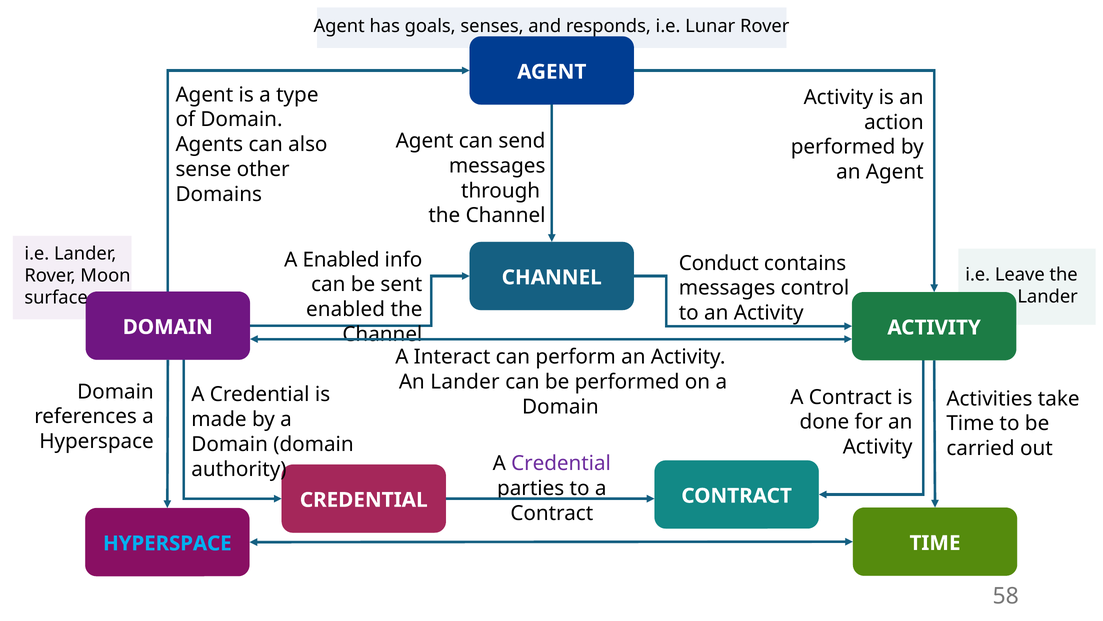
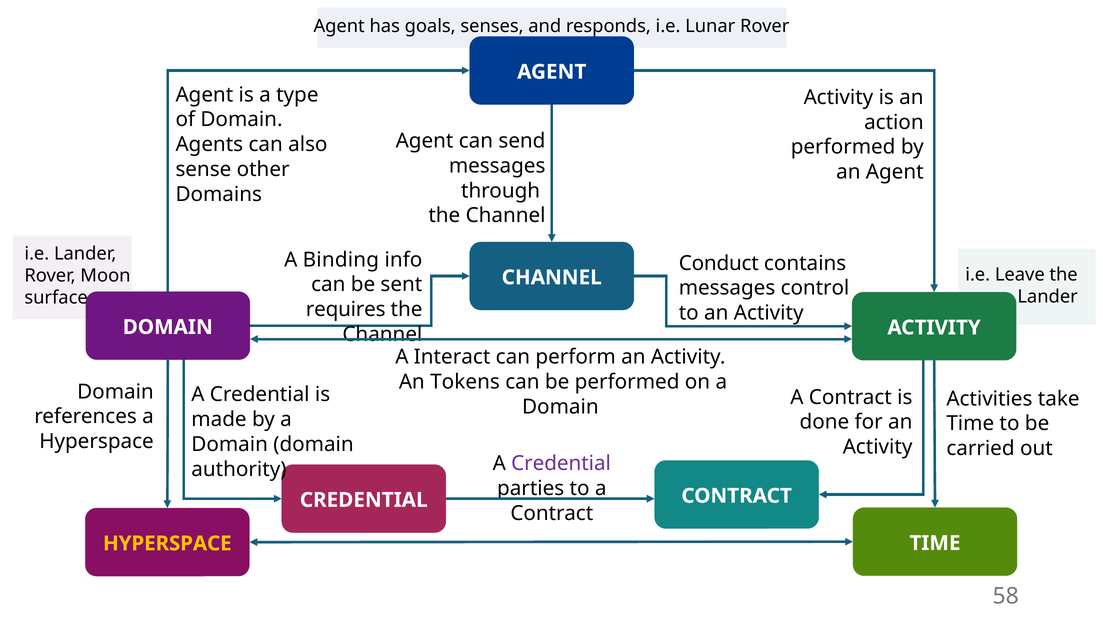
A Enabled: Enabled -> Binding
enabled at (346, 309): enabled -> requires
An Lander: Lander -> Tokens
HYPERSPACE at (167, 543) colour: light blue -> yellow
